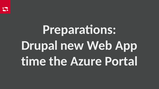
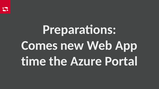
Drupal: Drupal -> Comes
